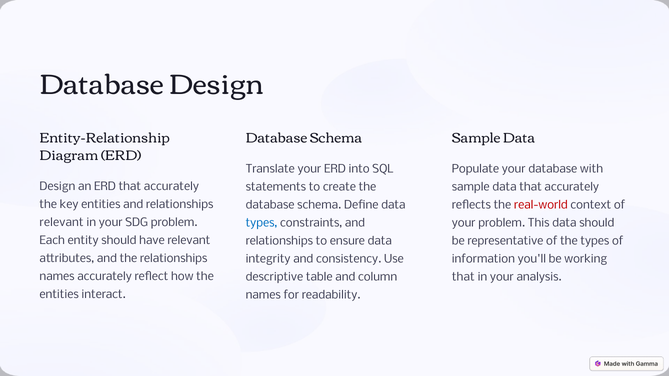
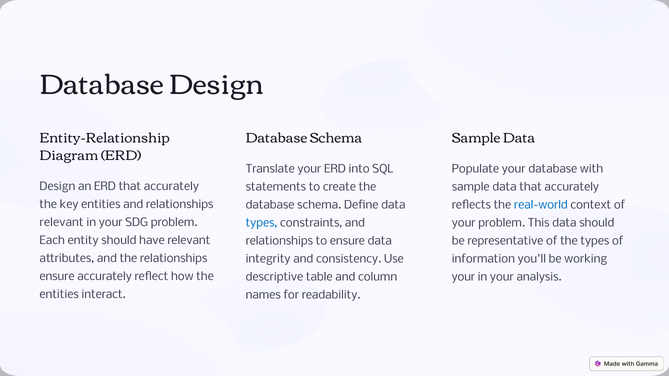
real-world colour: red -> blue
names at (57, 277): names -> ensure
that at (463, 277): that -> your
